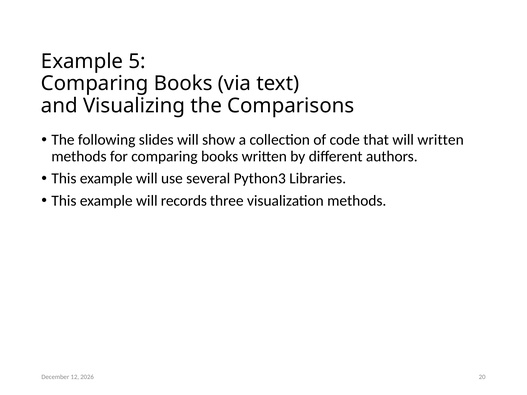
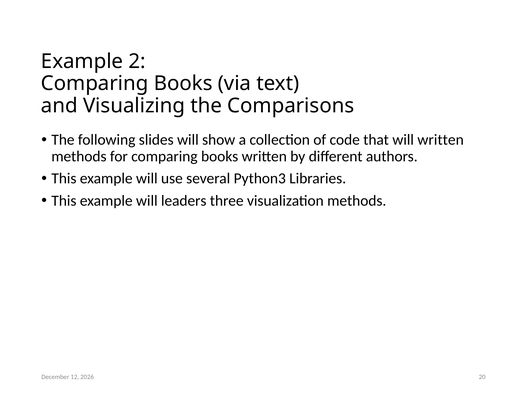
5: 5 -> 2
records: records -> leaders
